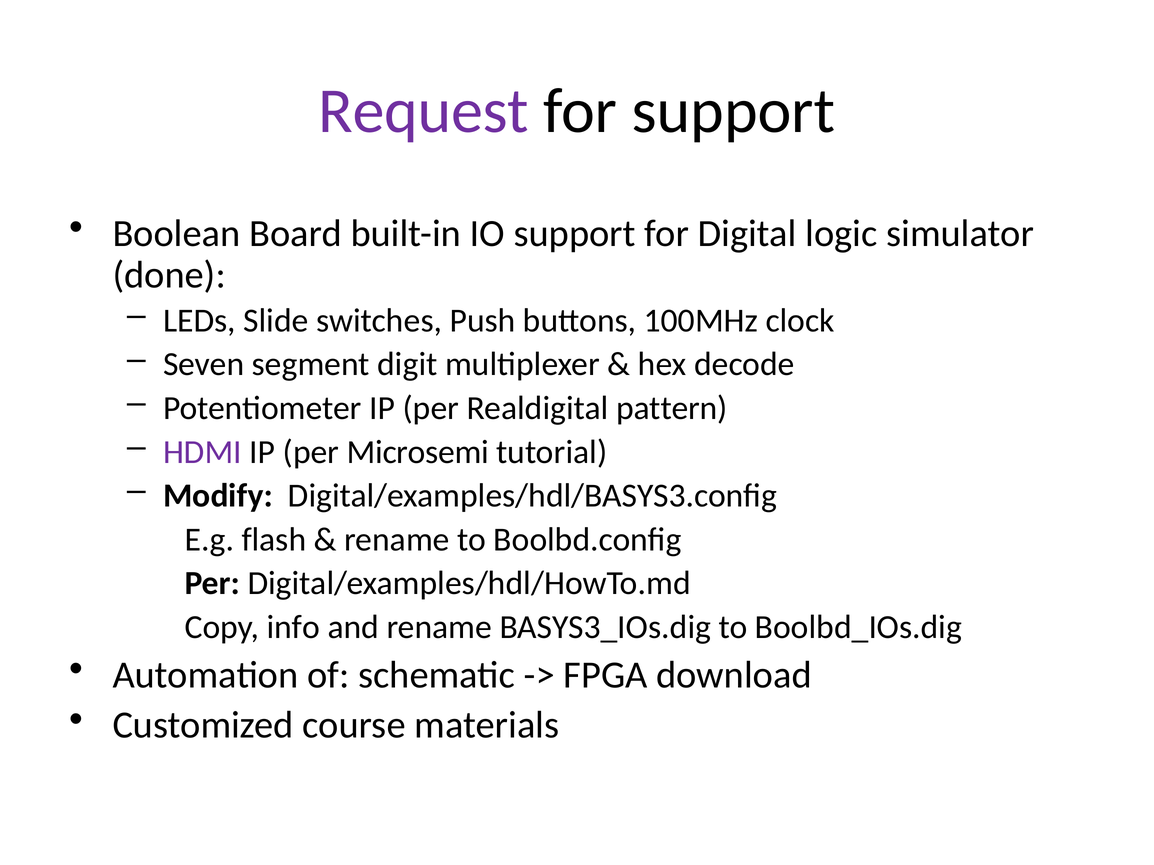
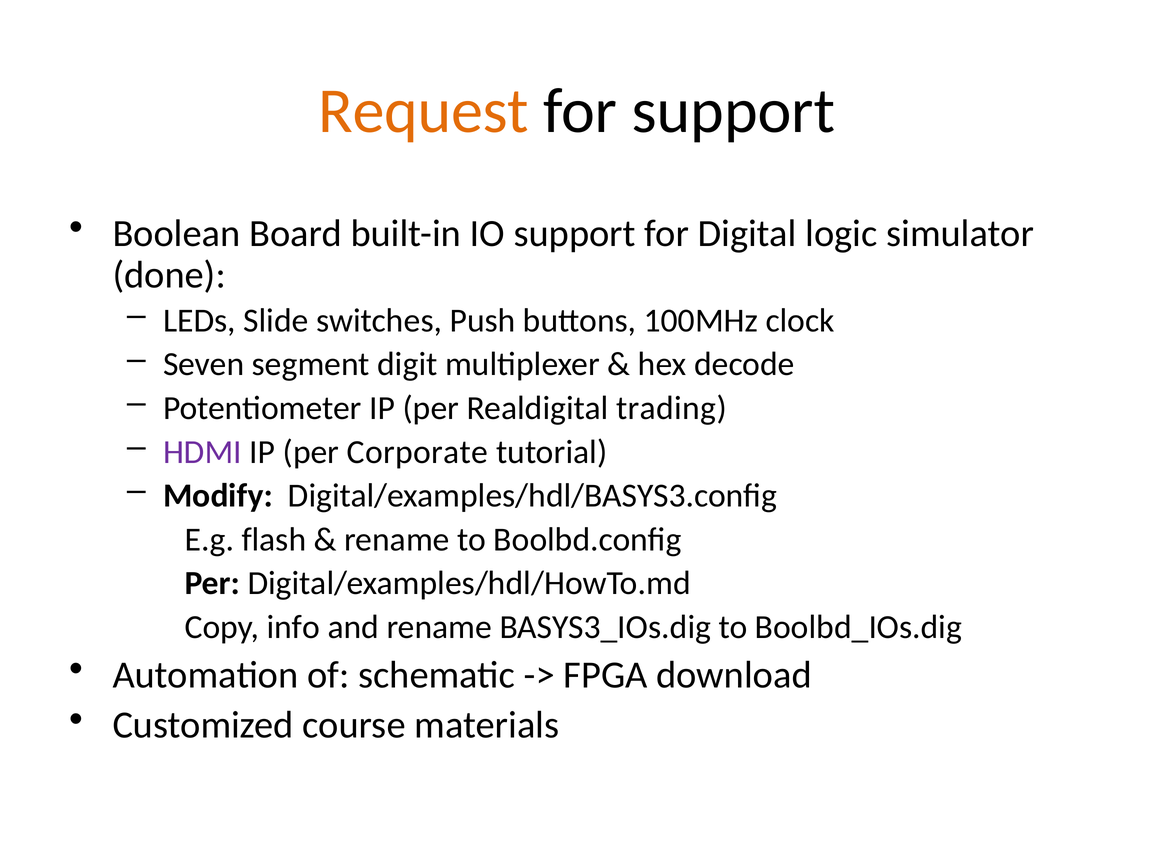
Request colour: purple -> orange
pattern: pattern -> trading
Microsemi: Microsemi -> Corporate
